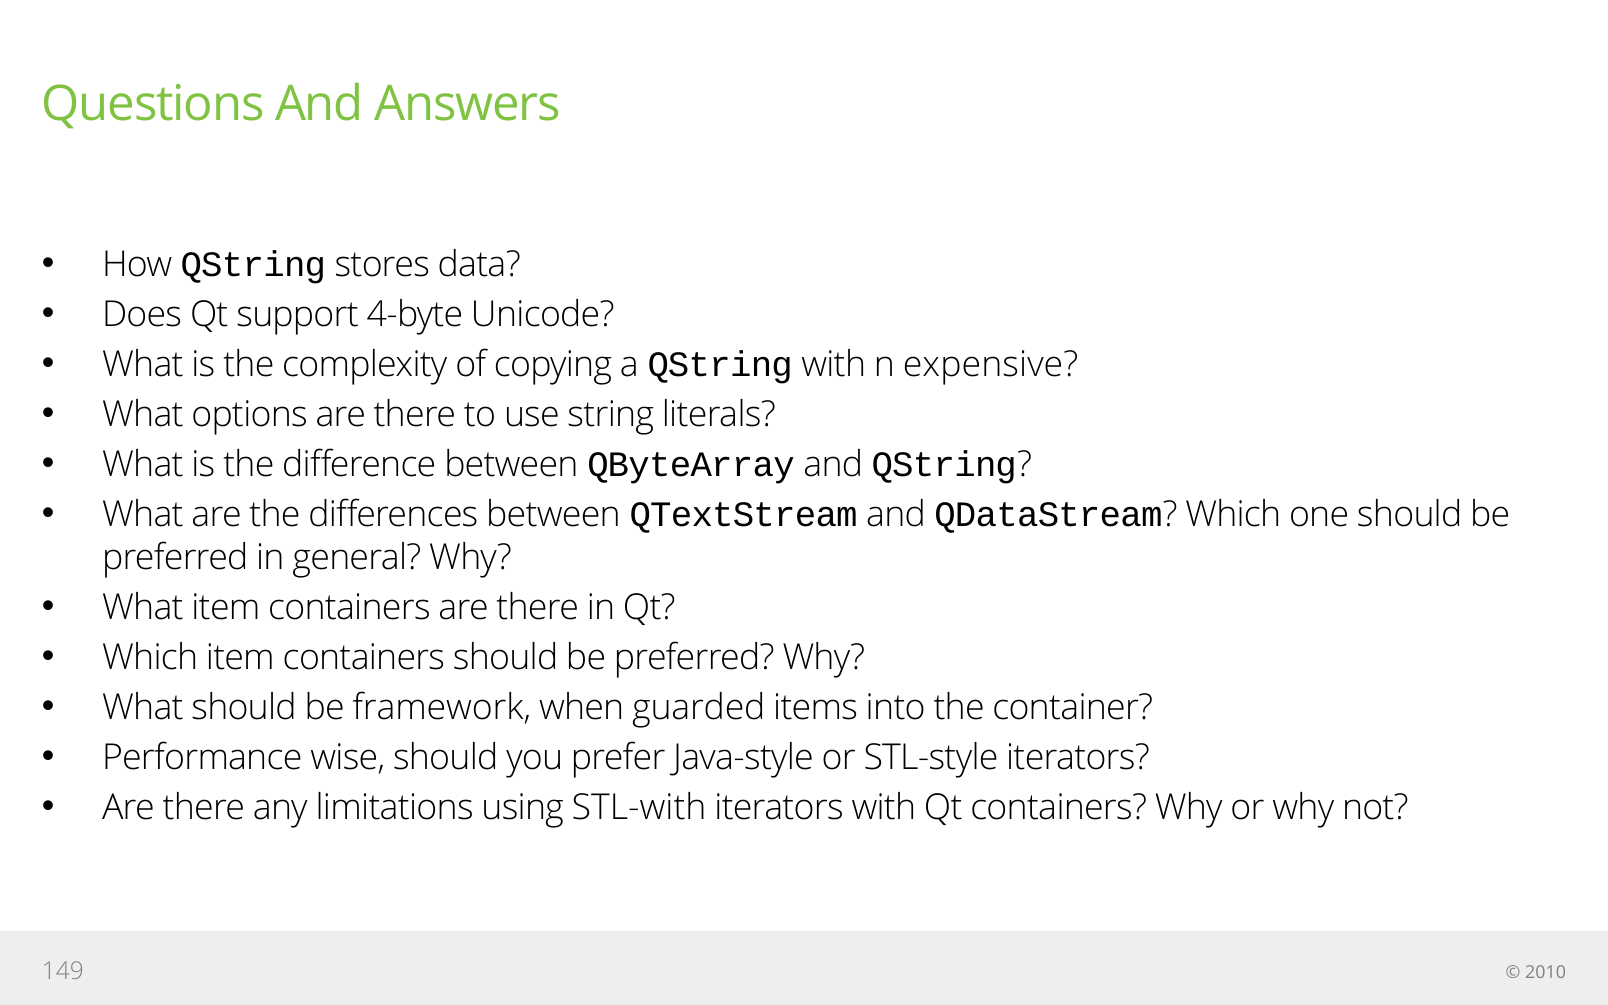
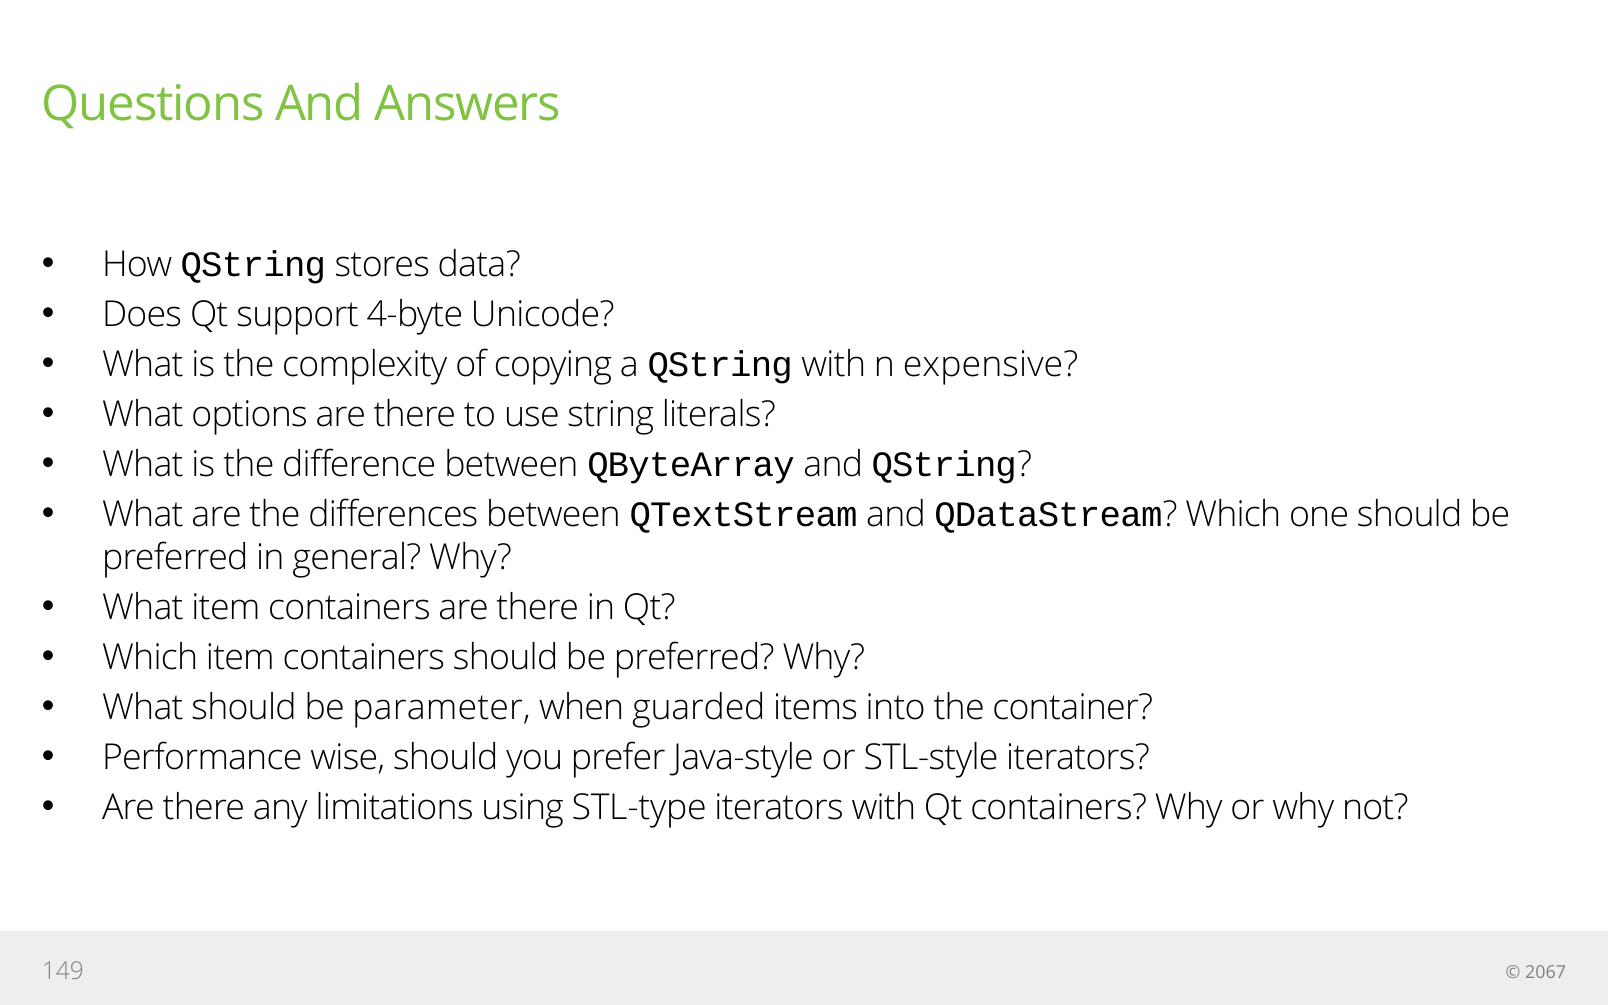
framework: framework -> parameter
STL-with: STL-with -> STL-type
2010: 2010 -> 2067
